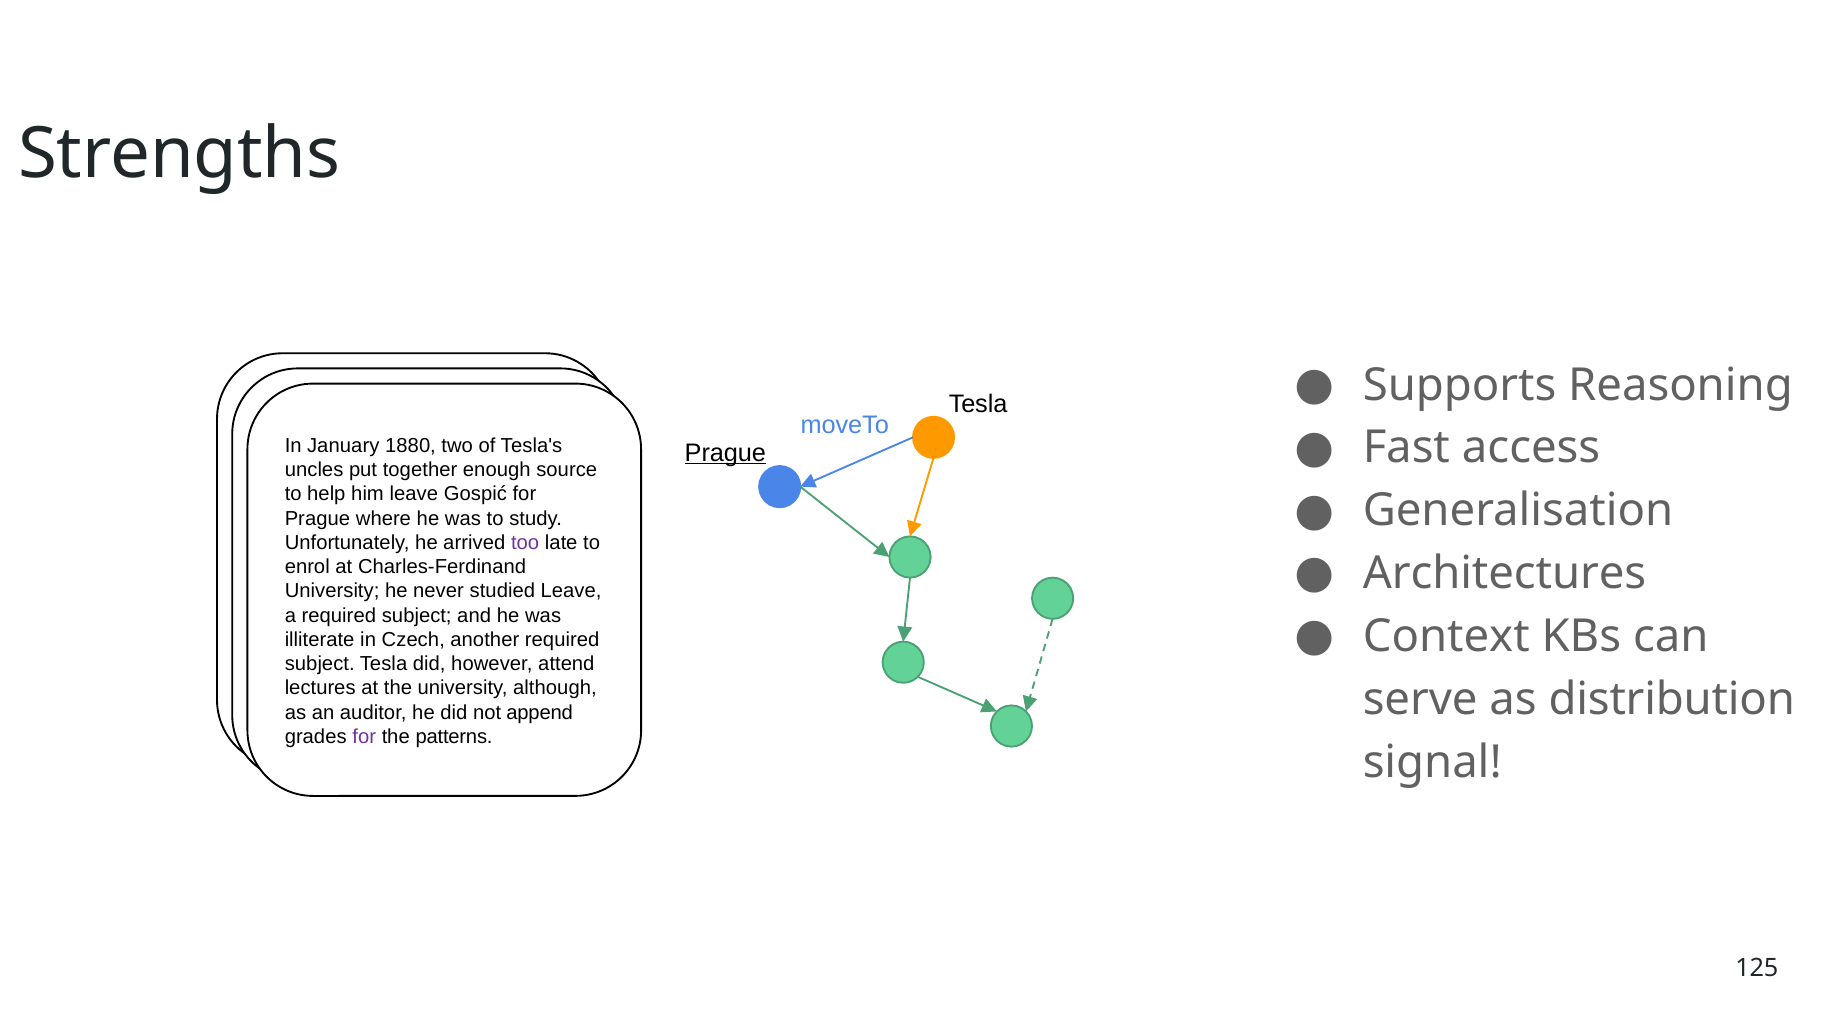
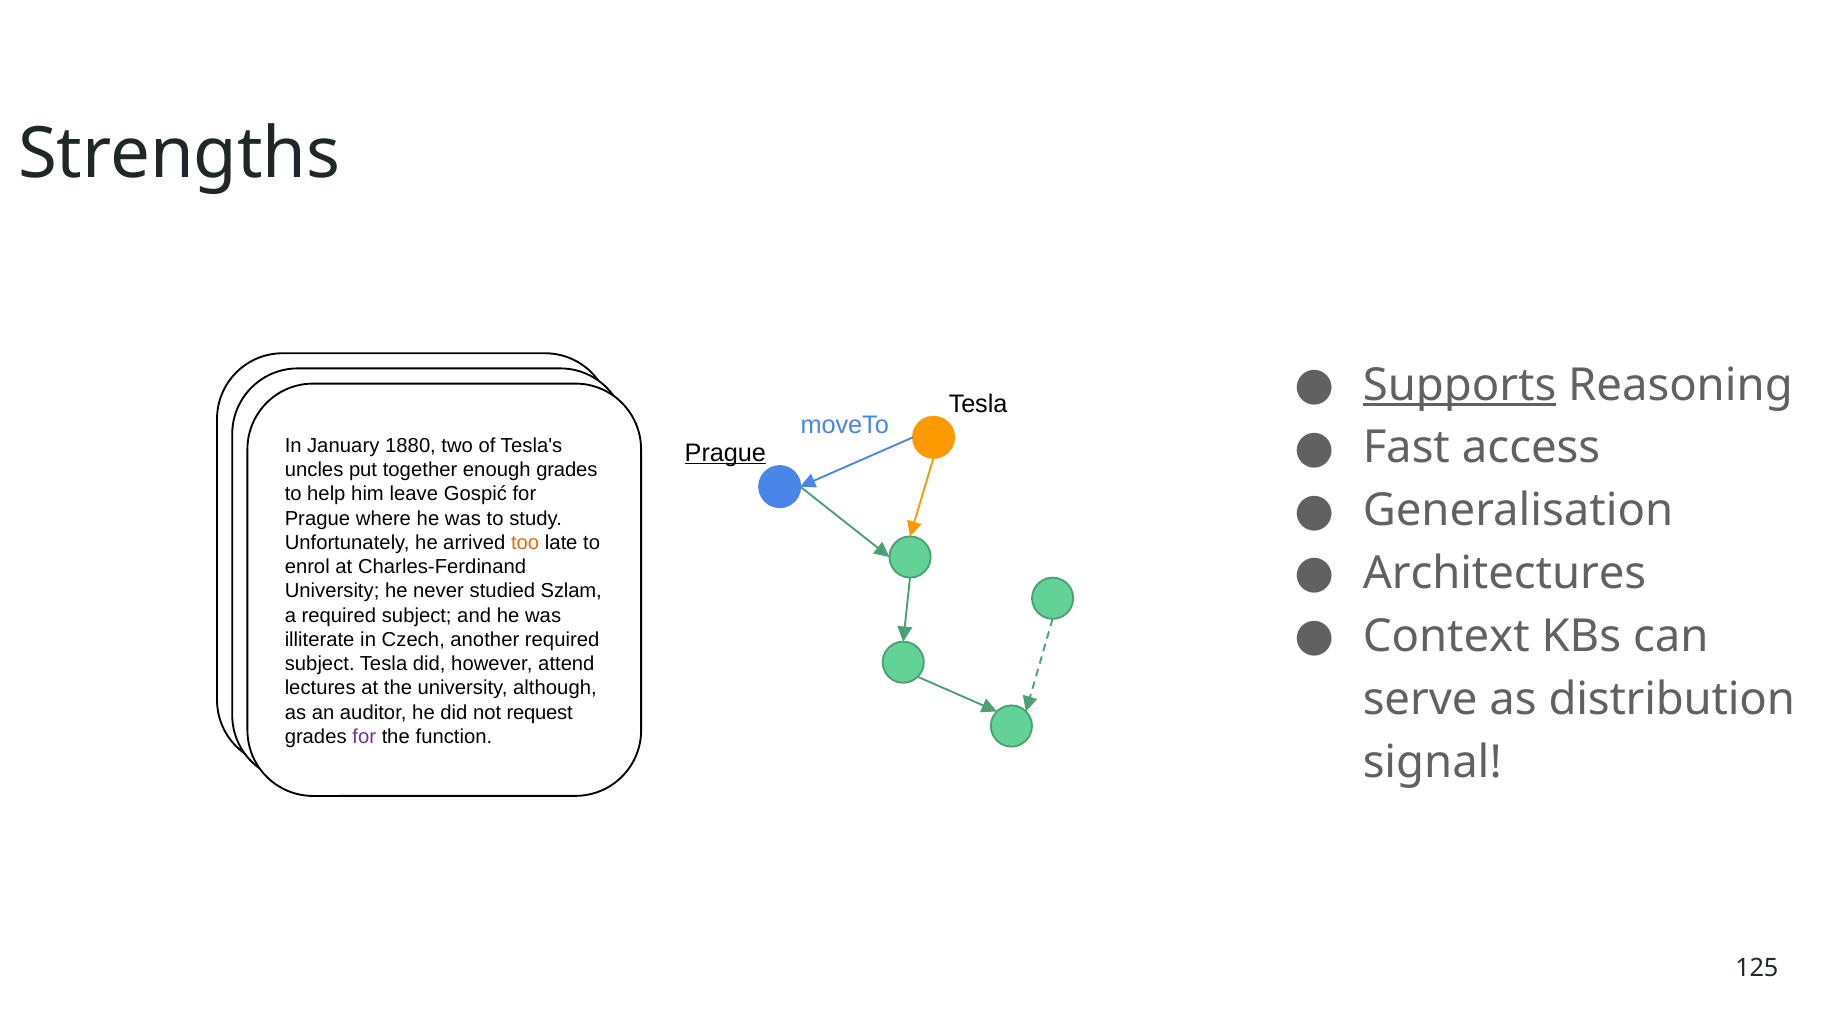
Supports underline: none -> present
source at (567, 470): source -> grades
too at (525, 542) colour: purple -> orange
Leave at (571, 591): Leave -> Szlam
append: append -> request
patterns: patterns -> function
